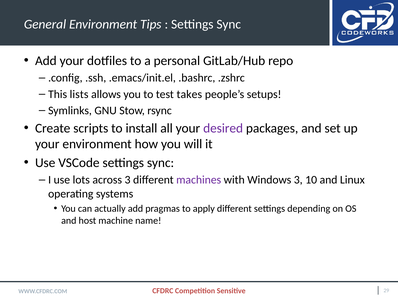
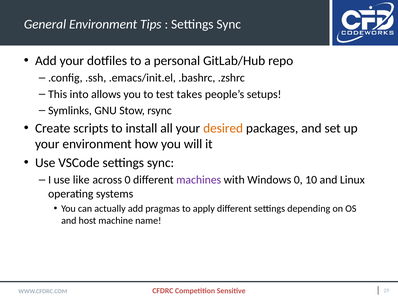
lists: lists -> into
desired colour: purple -> orange
lots: lots -> like
across 3: 3 -> 0
Windows 3: 3 -> 0
